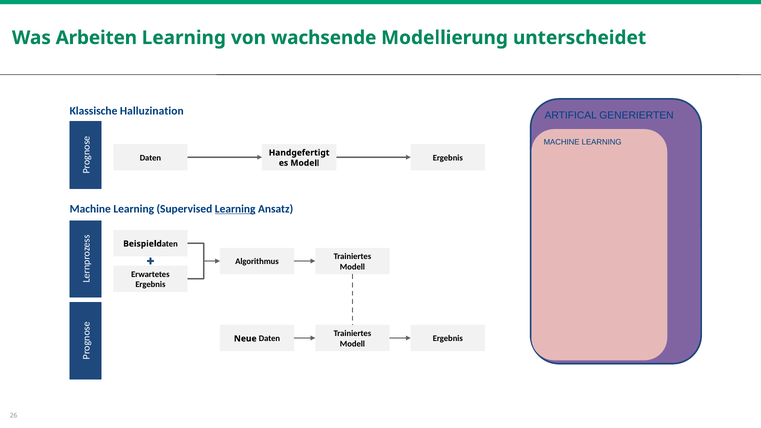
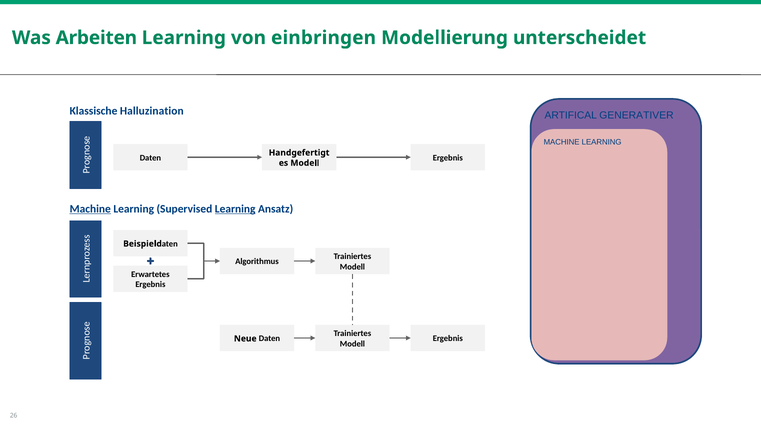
wachsende: wachsende -> einbringen
GENERIERTEN: GENERIERTEN -> GENERATIVER
Machine at (90, 209) underline: none -> present
